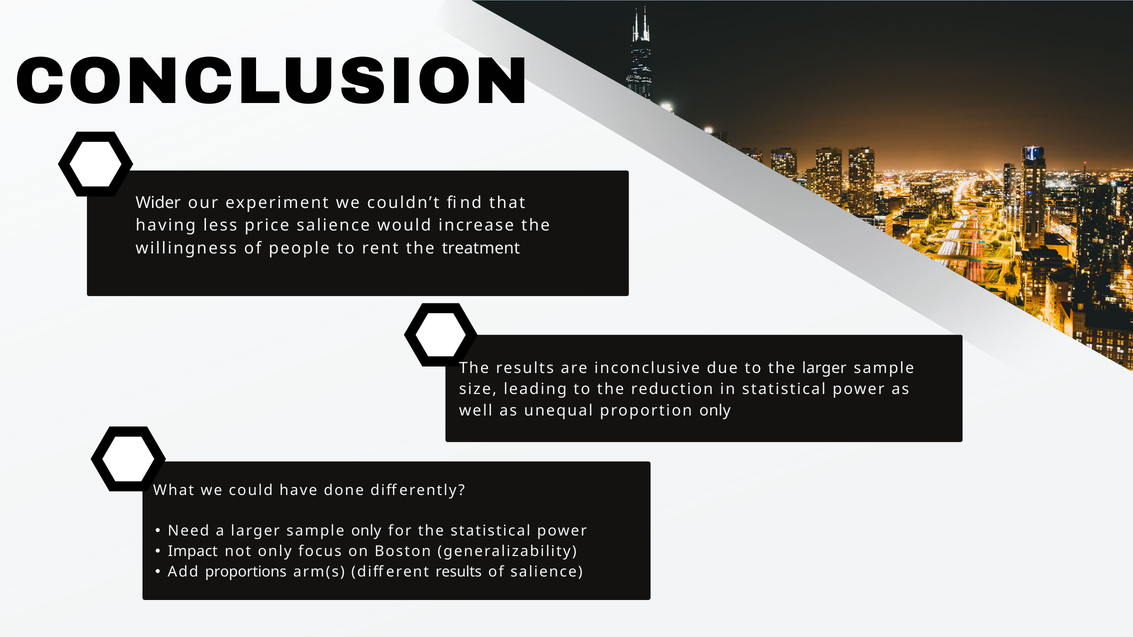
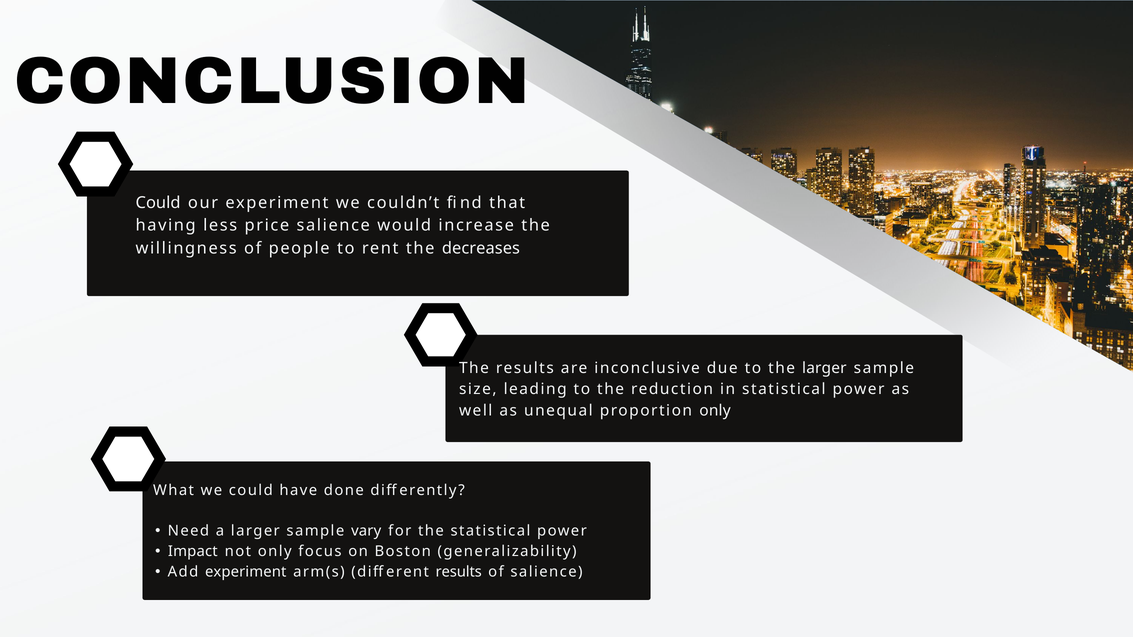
Wider at (158, 203): Wider -> Could
treatment: treatment -> decreases
sample only: only -> vary
Add proportions: proportions -> experiment
